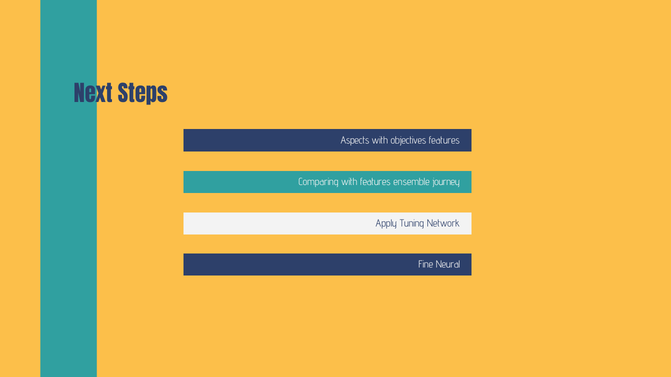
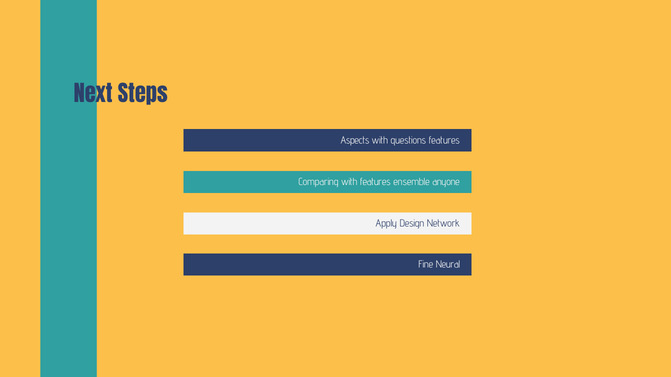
objectives: objectives -> questions
journey: journey -> anyone
Tuning: Tuning -> Design
